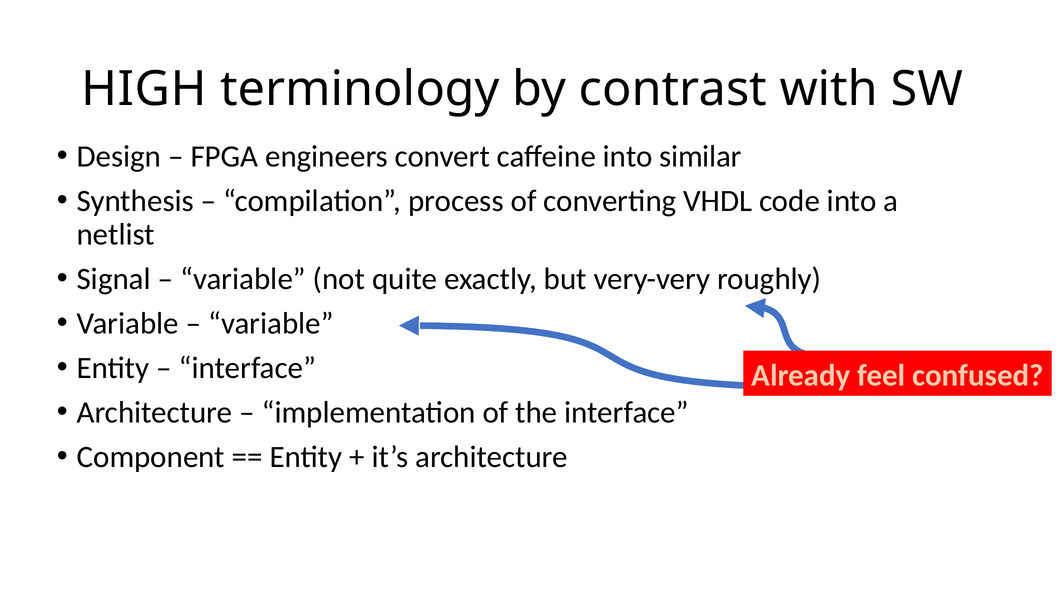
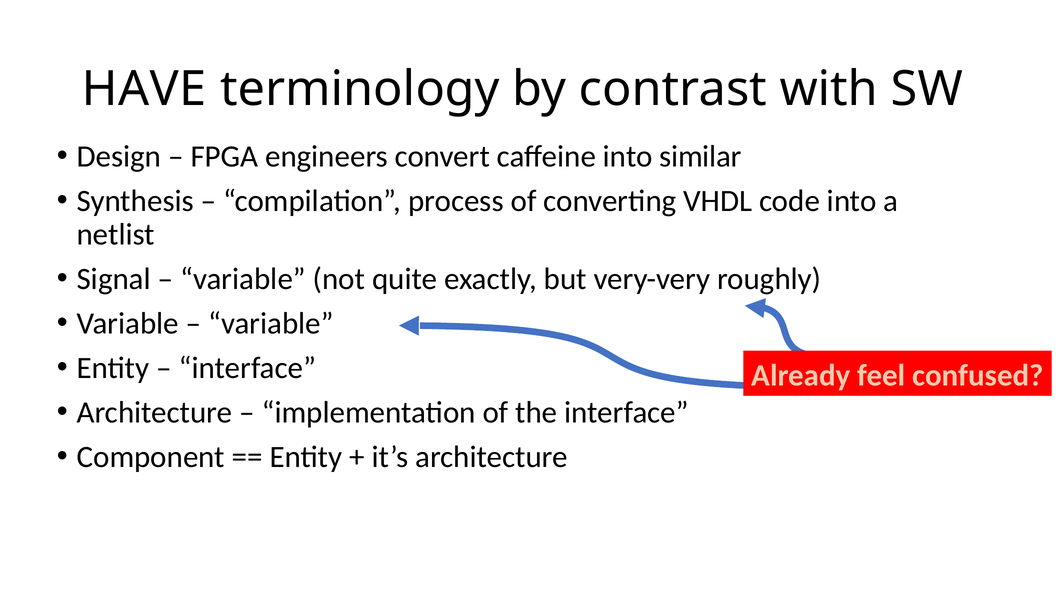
HIGH: HIGH -> HAVE
